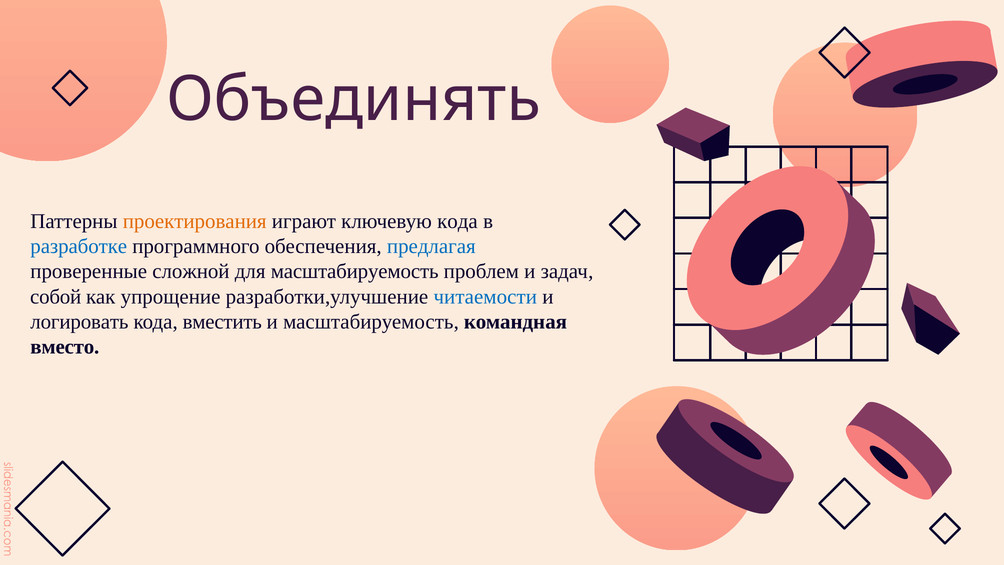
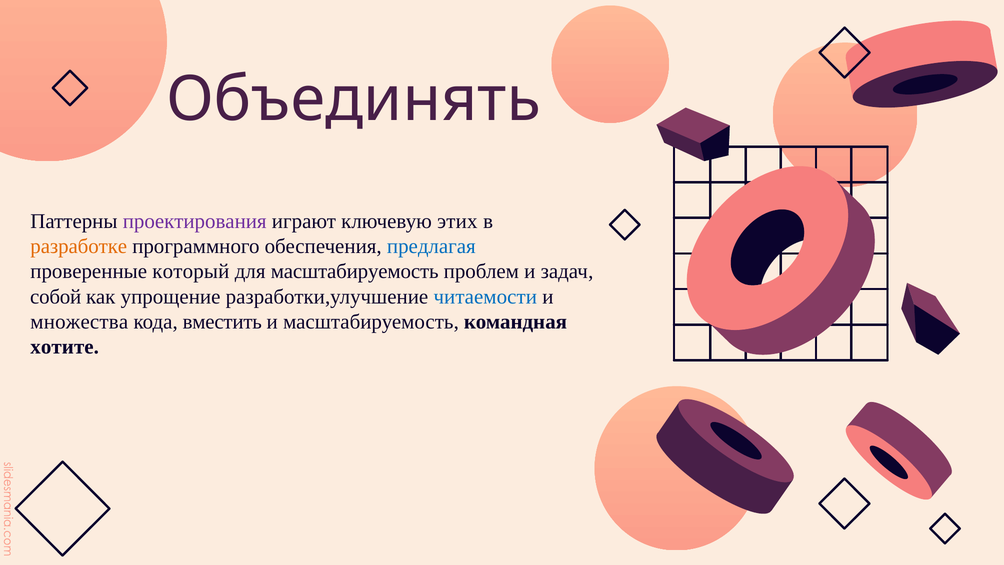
проектирования colour: orange -> purple
ключевую кода: кода -> этих
разработке colour: blue -> orange
сложной: сложной -> который
логировать: логировать -> множества
вместо: вместо -> хотите
